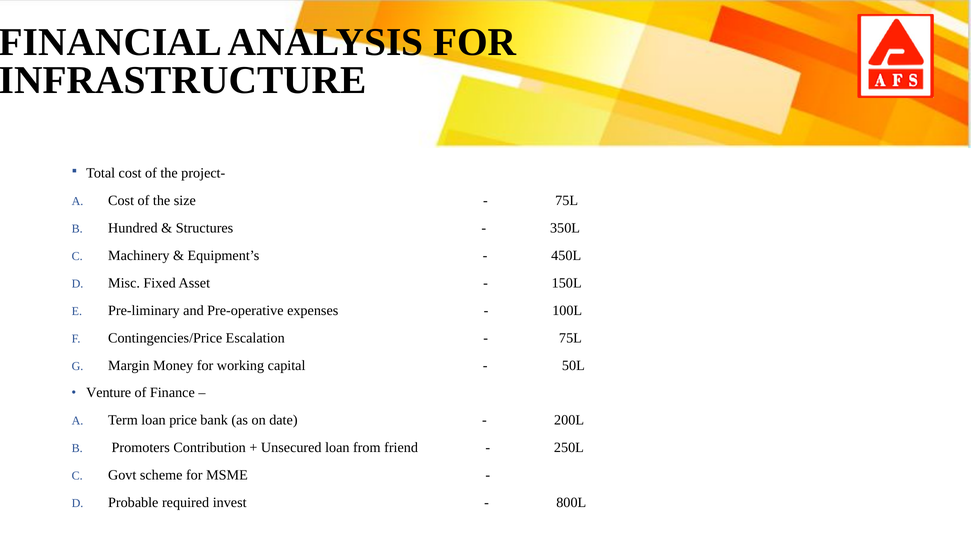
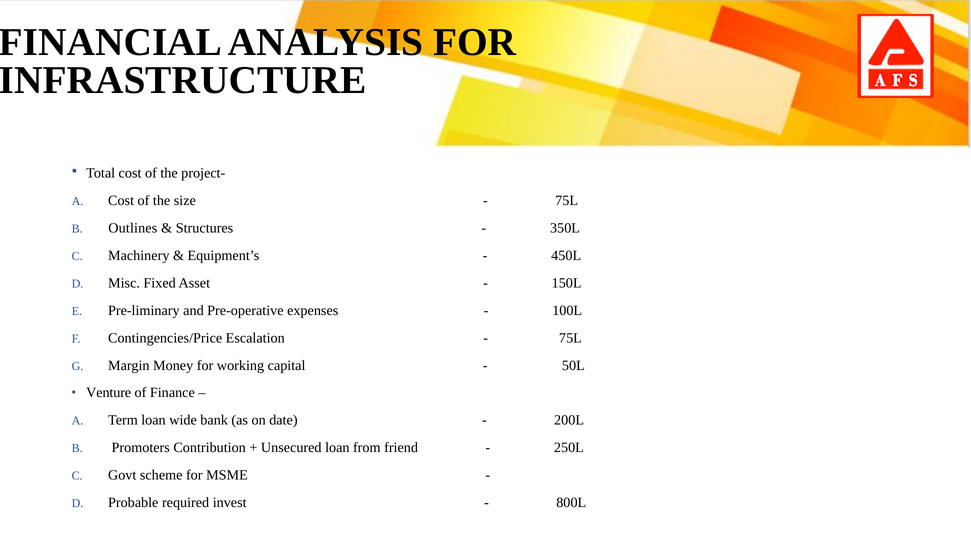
Hundred: Hundred -> Outlines
price: price -> wide
